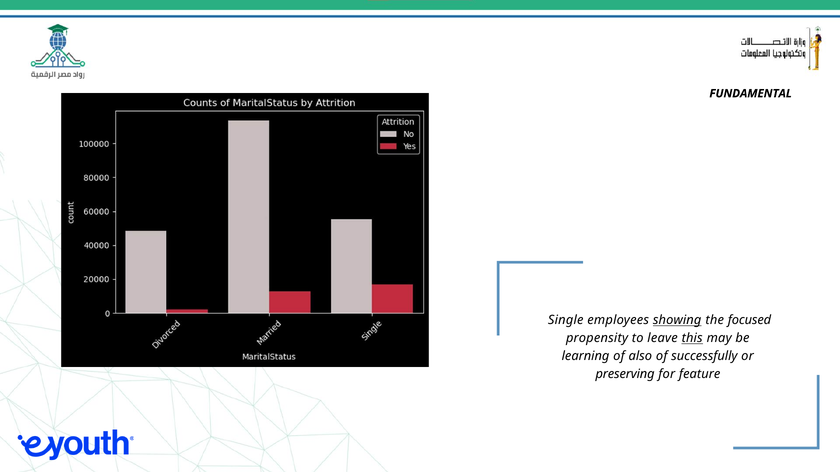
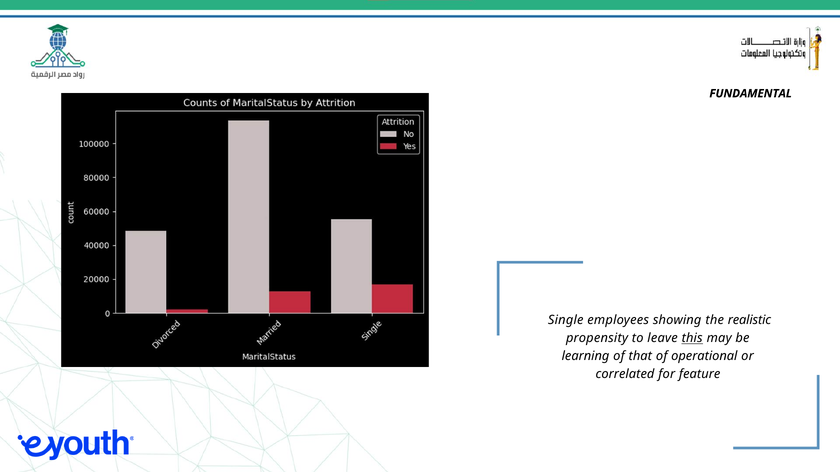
showing underline: present -> none
focused: focused -> realistic
also: also -> that
successfully: successfully -> operational
preserving: preserving -> correlated
